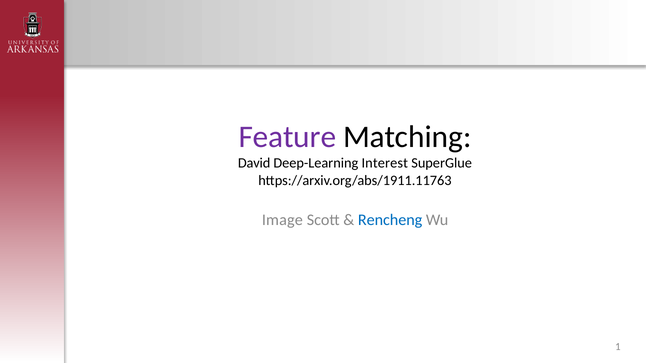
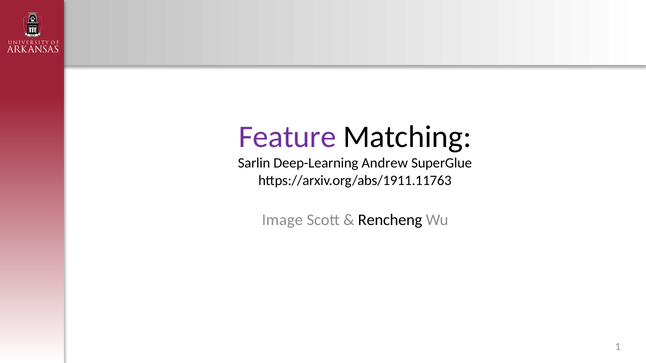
David: David -> Sarlin
Interest: Interest -> Andrew
Rencheng colour: blue -> black
